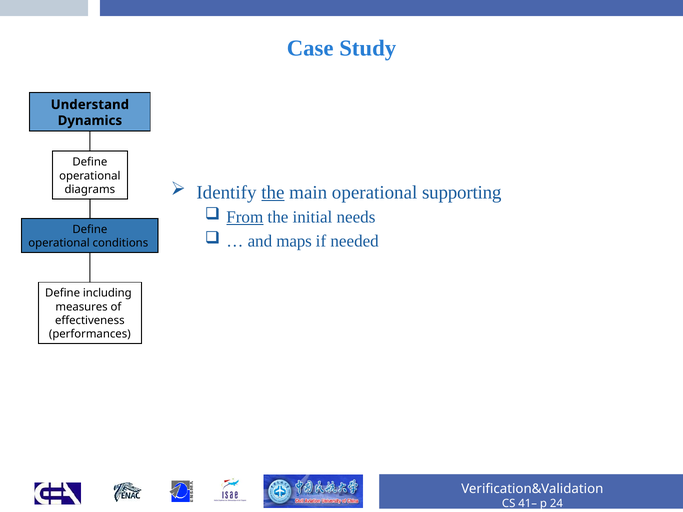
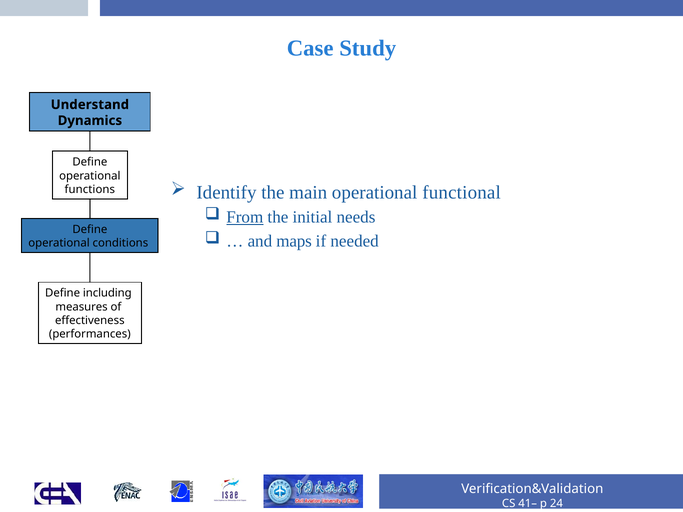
the at (273, 192) underline: present -> none
supporting: supporting -> functional
diagrams: diagrams -> functions
